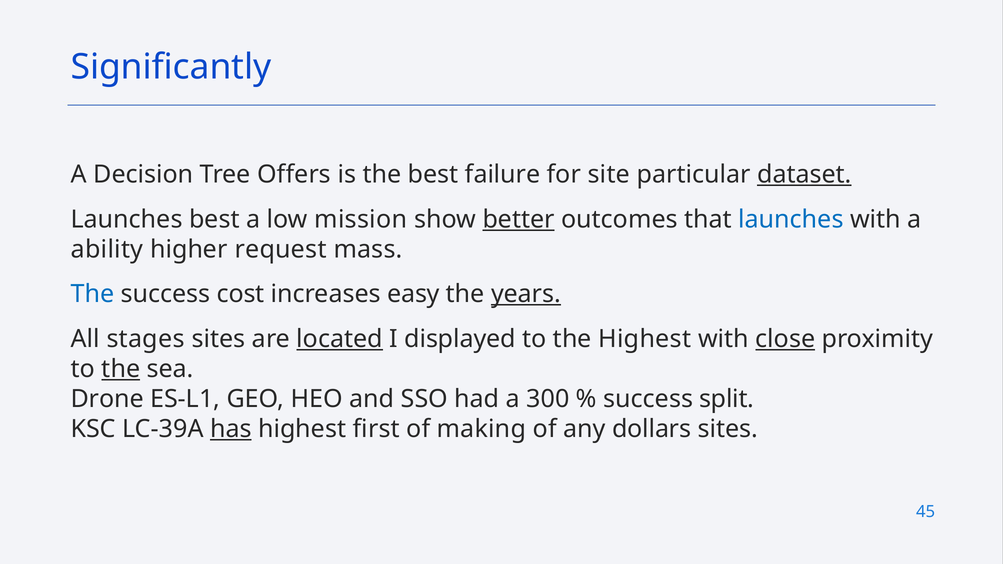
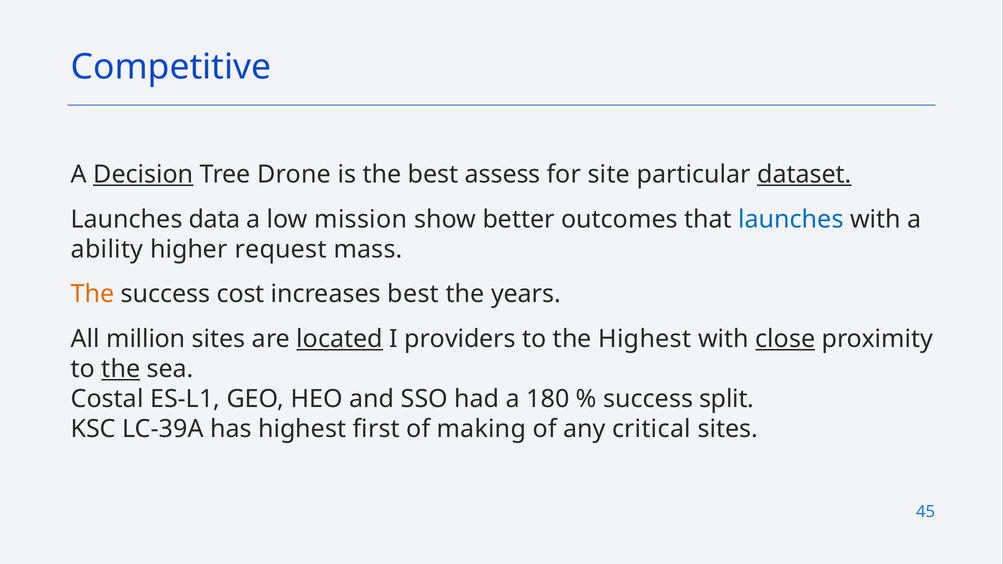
Significantly: Significantly -> Competitive
Decision underline: none -> present
Offers: Offers -> Drone
failure: failure -> assess
Launches best: best -> data
better underline: present -> none
The at (93, 294) colour: blue -> orange
increases easy: easy -> best
years underline: present -> none
stages: stages -> million
displayed: displayed -> providers
Drone: Drone -> Costal
300: 300 -> 180
has underline: present -> none
dollars: dollars -> critical
